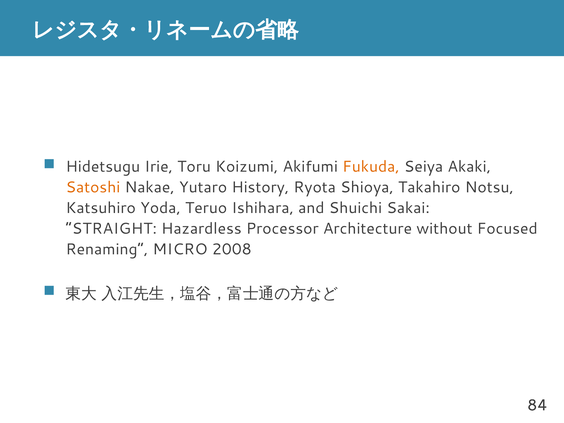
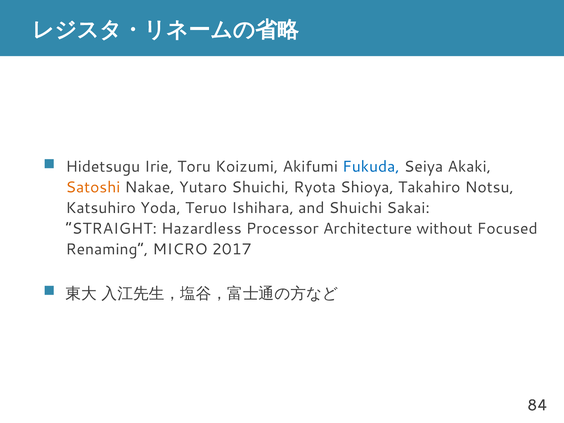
Fukuda colour: orange -> blue
Yutaro History: History -> Shuichi
2008: 2008 -> 2017
